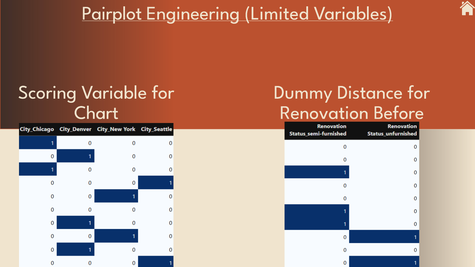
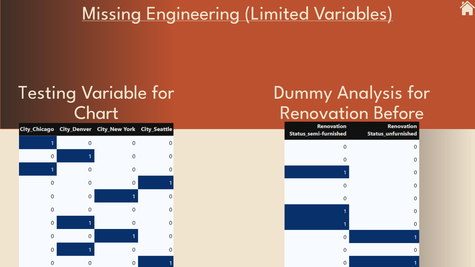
Pairplot: Pairplot -> Missing
Scoring: Scoring -> Testing
Distance: Distance -> Analysis
